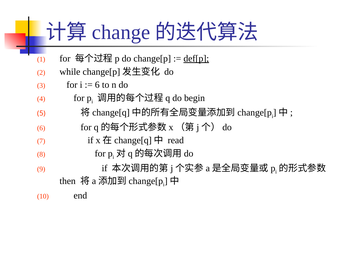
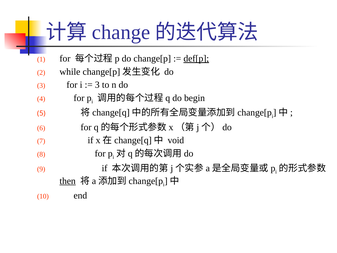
6 at (97, 85): 6 -> 3
read: read -> void
then underline: none -> present
